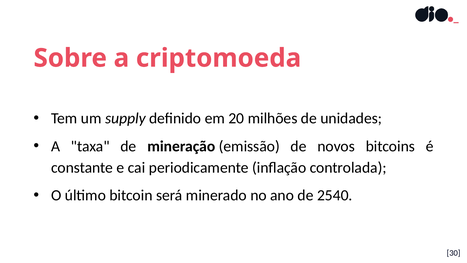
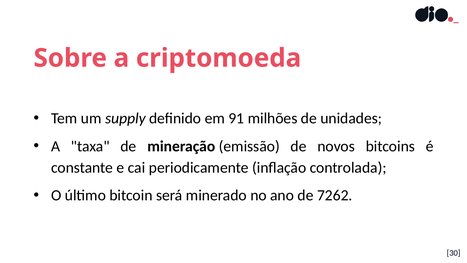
20: 20 -> 91
2540: 2540 -> 7262
